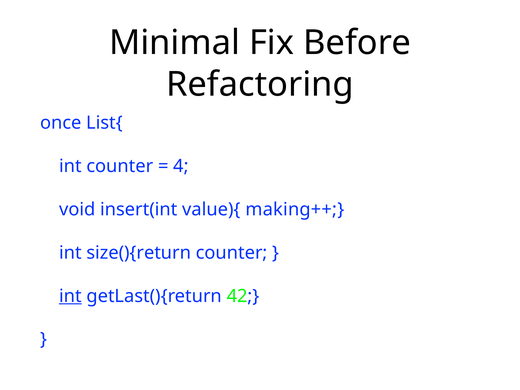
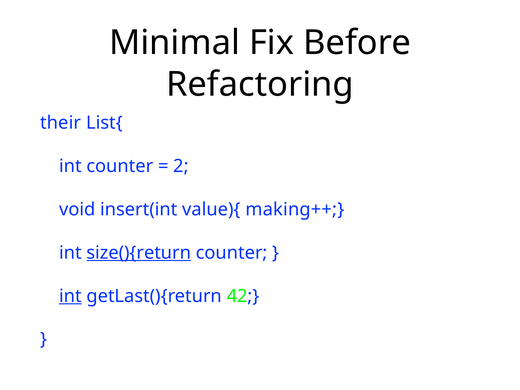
once: once -> their
4: 4 -> 2
size(){return underline: none -> present
